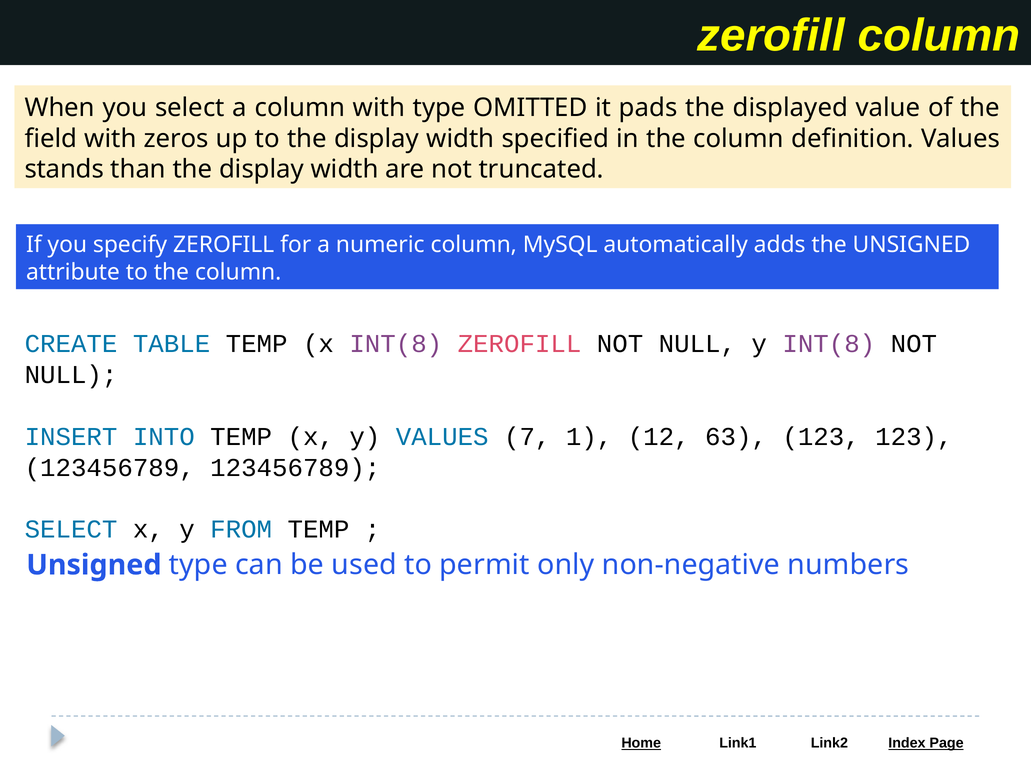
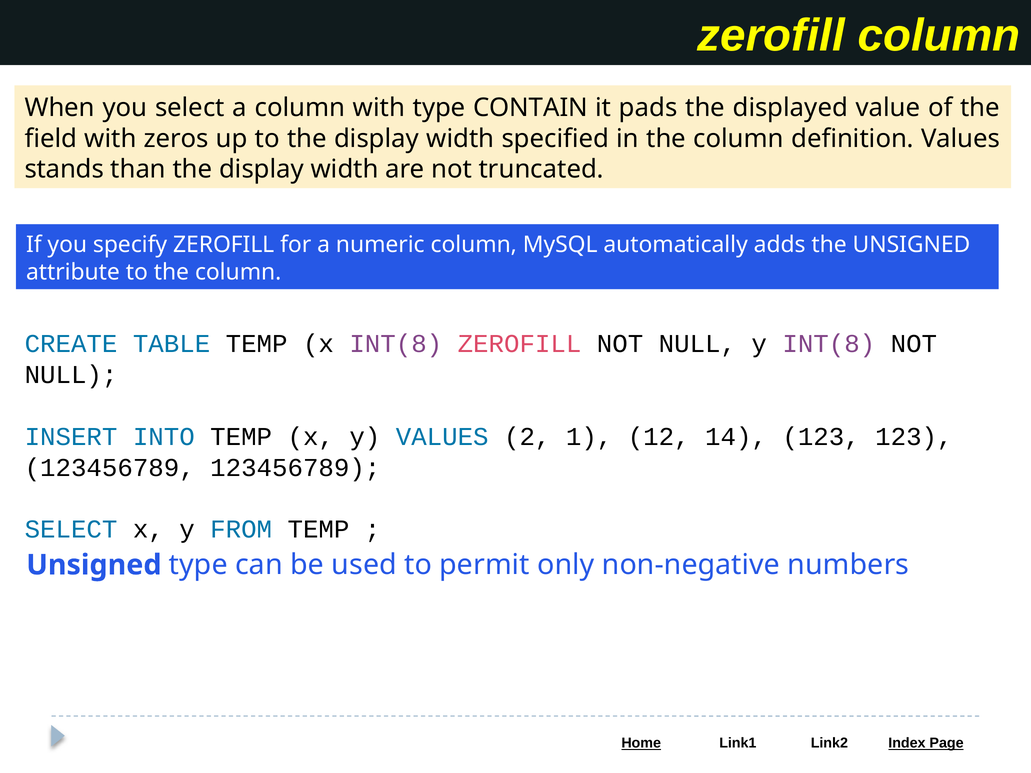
OMITTED: OMITTED -> CONTAIN
7: 7 -> 2
63: 63 -> 14
